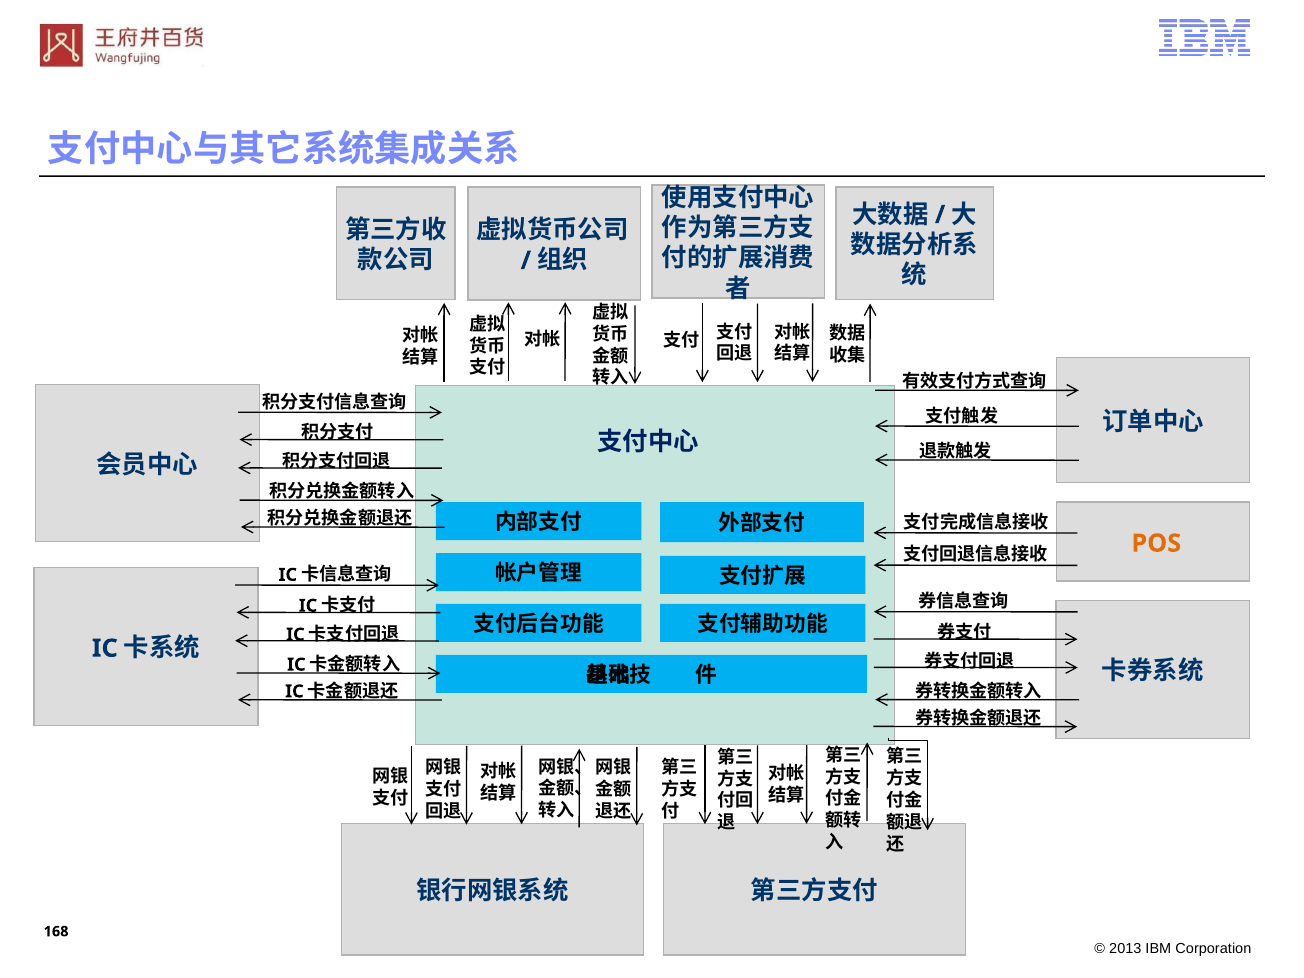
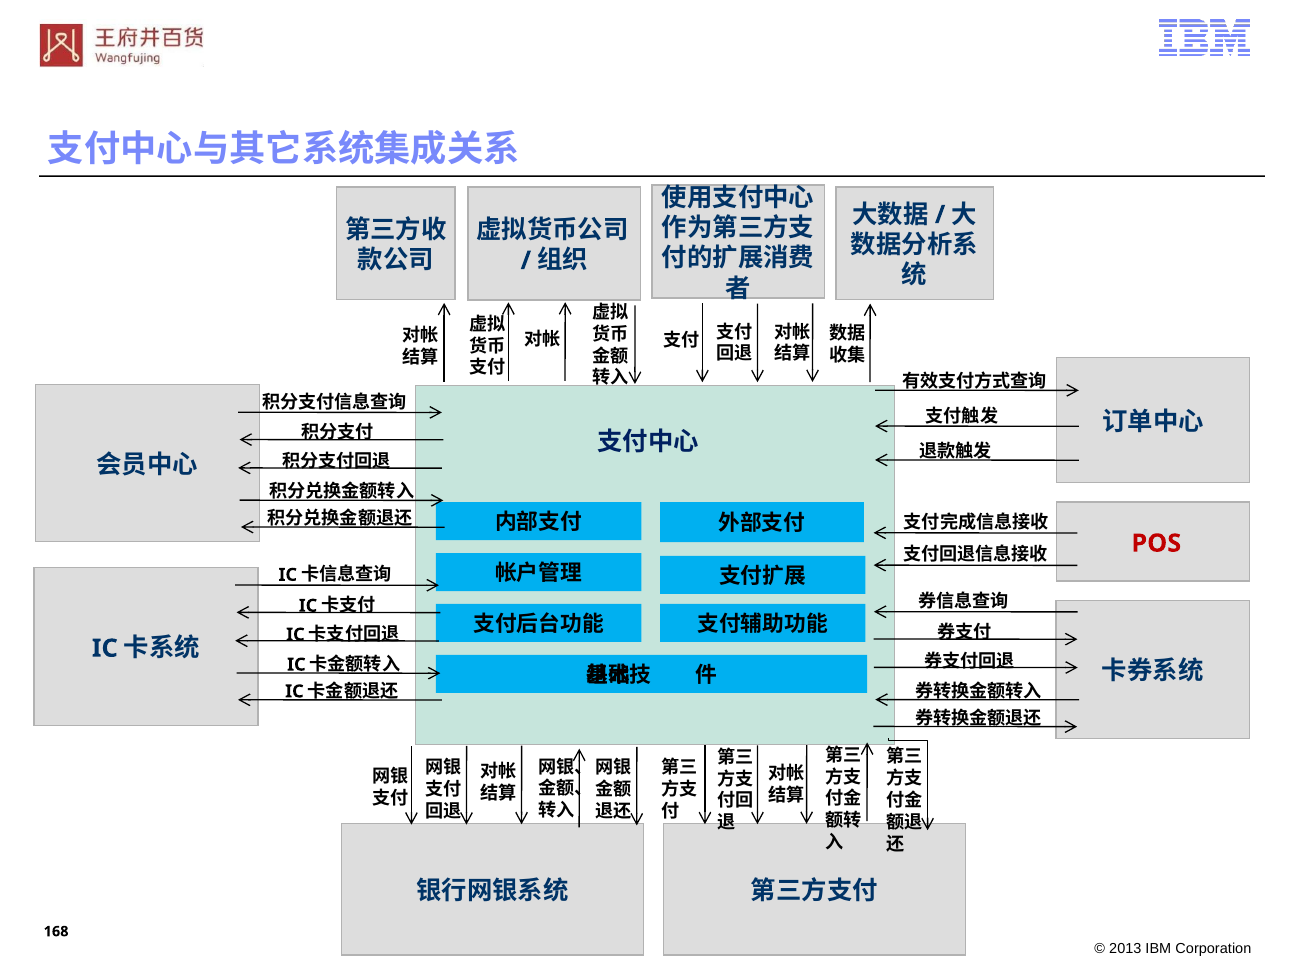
POS colour: orange -> red
